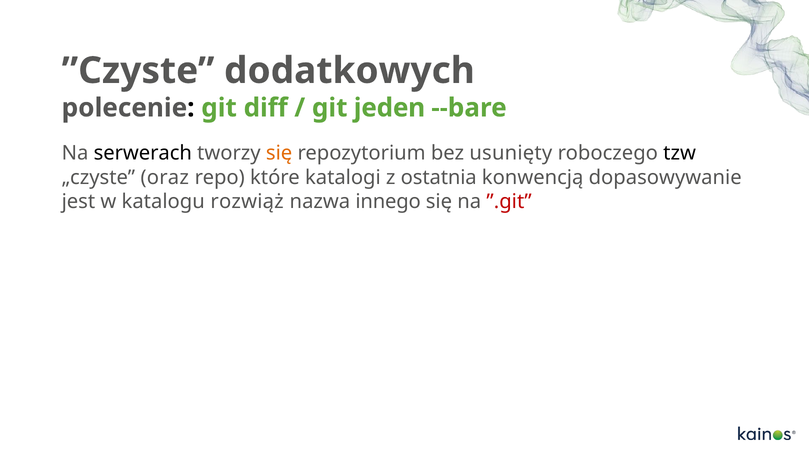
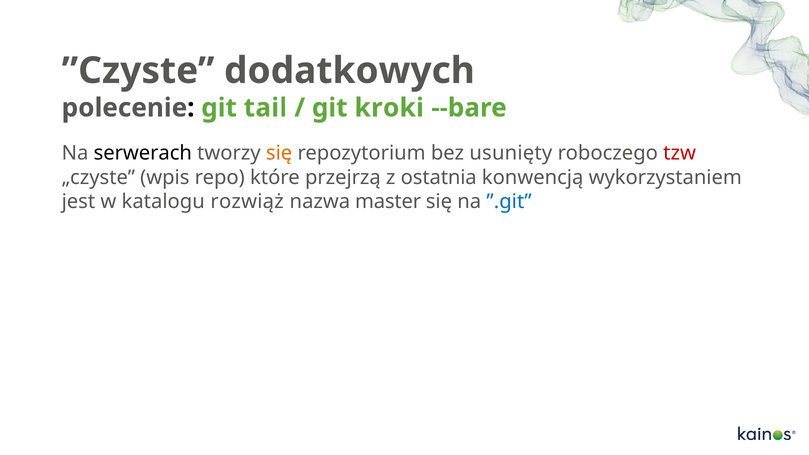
diff: diff -> tail
jeden: jeden -> kroki
tzw colour: black -> red
oraz: oraz -> wpis
katalogi: katalogi -> przejrzą
dopasowywanie: dopasowywanie -> wykorzystaniem
innego: innego -> master
”.git colour: red -> blue
